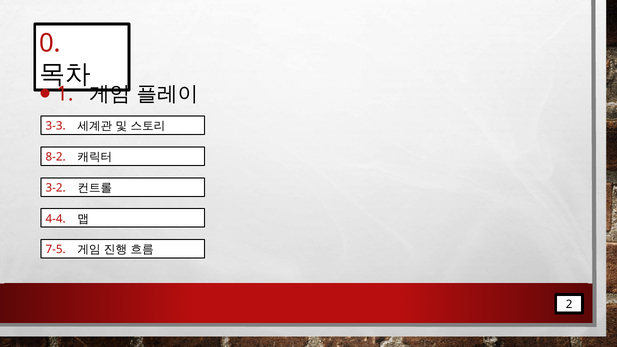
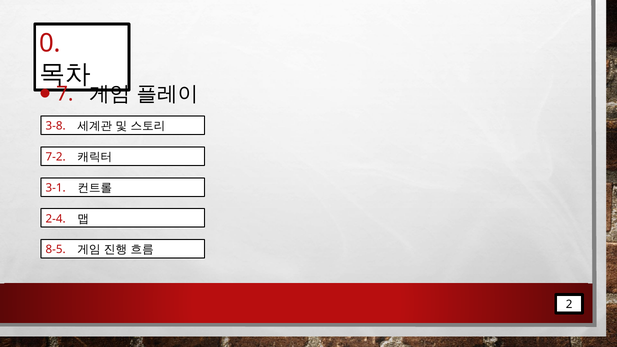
1: 1 -> 7
3-3: 3-3 -> 3-8
8-2: 8-2 -> 7-2
3-2: 3-2 -> 3-1
4-4: 4-4 -> 2-4
7-5: 7-5 -> 8-5
